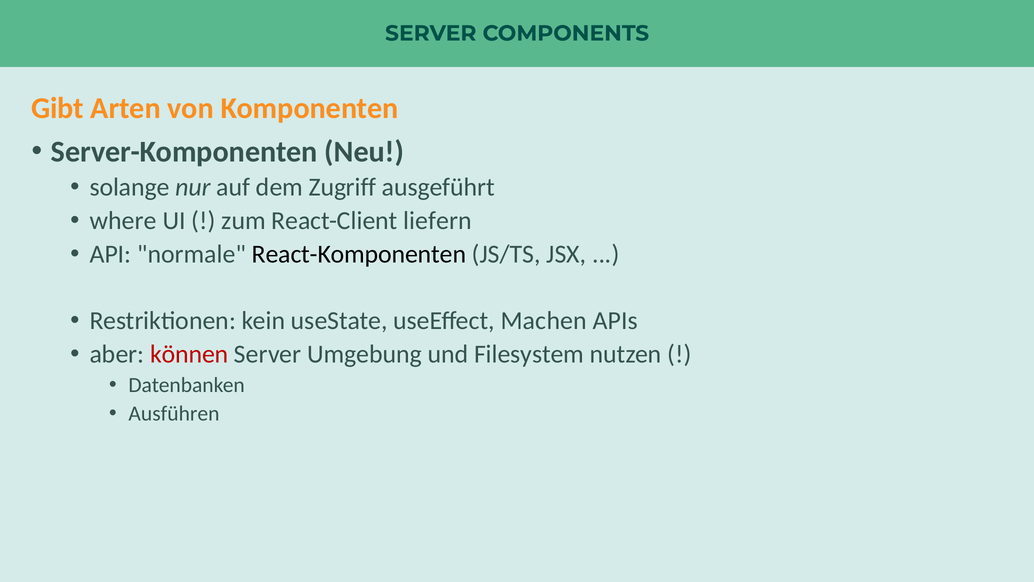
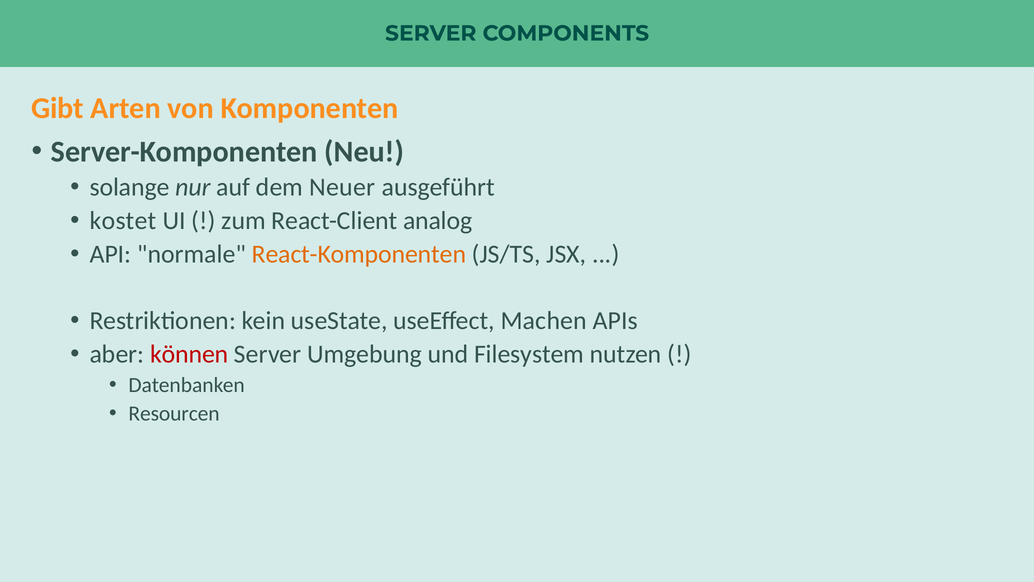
Zugriff: Zugriff -> Neuer
where: where -> kostet
liefern: liefern -> analog
React-Komponenten colour: black -> orange
Ausführen: Ausführen -> Resourcen
